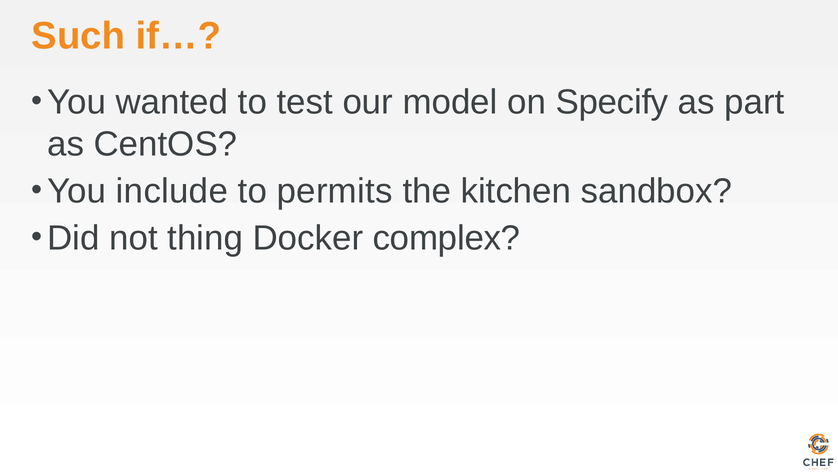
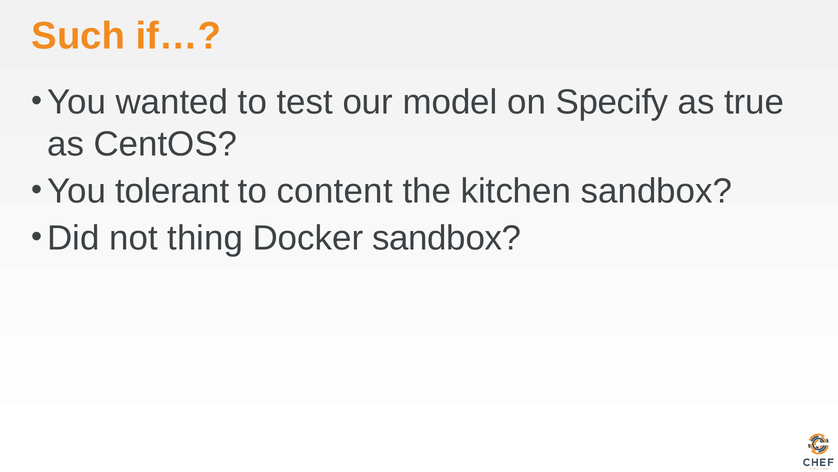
part: part -> true
include: include -> tolerant
permits: permits -> content
Docker complex: complex -> sandbox
